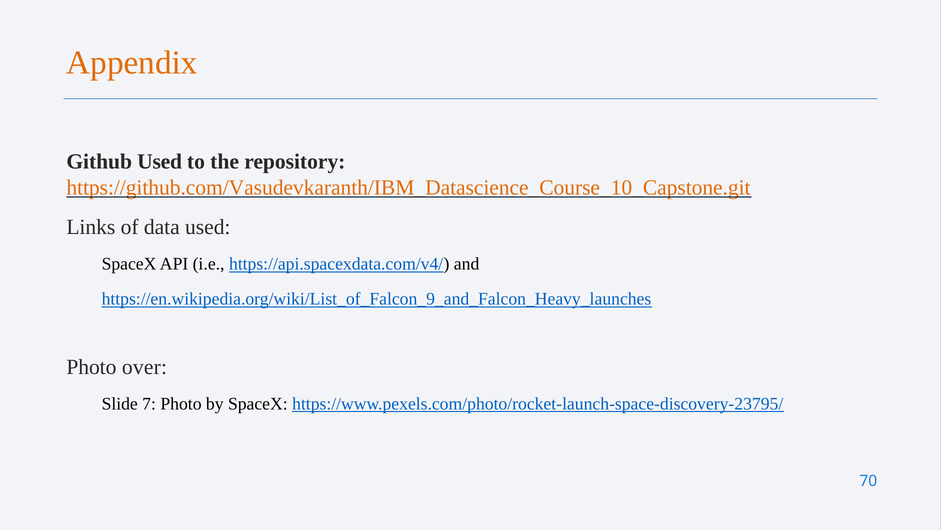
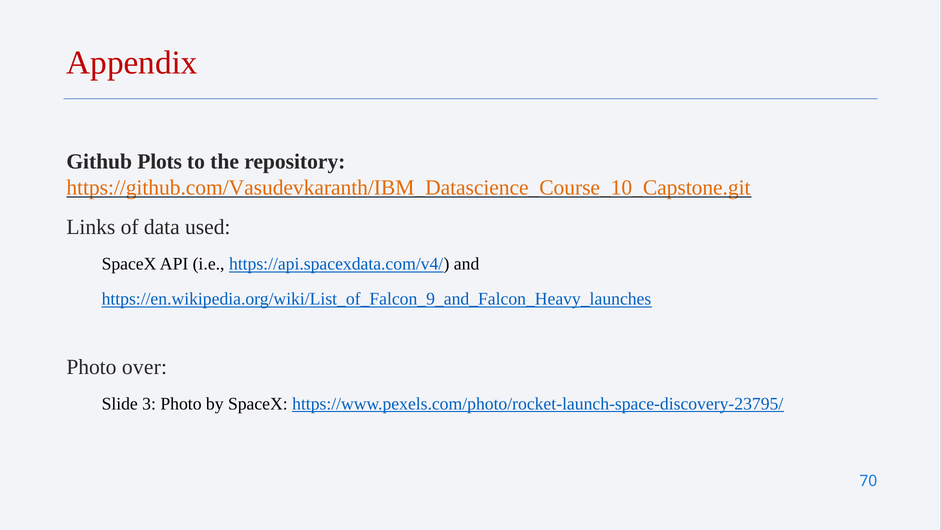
Appendix colour: orange -> red
Github Used: Used -> Plots
7: 7 -> 3
